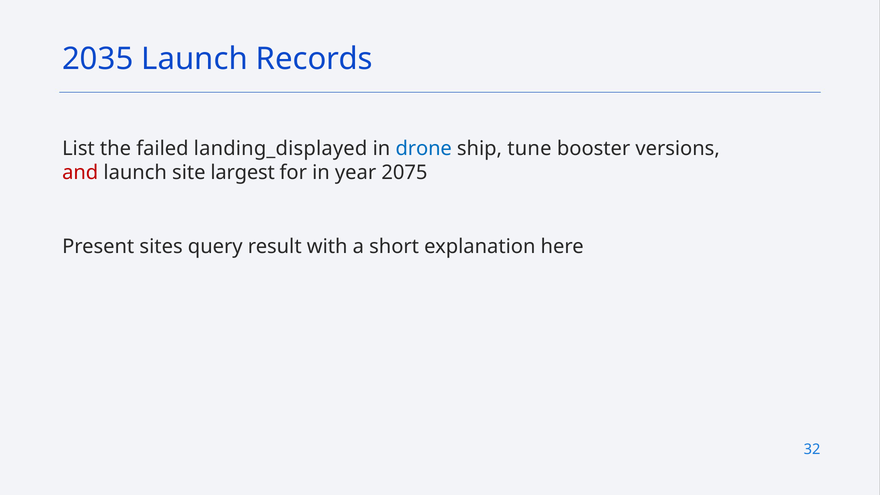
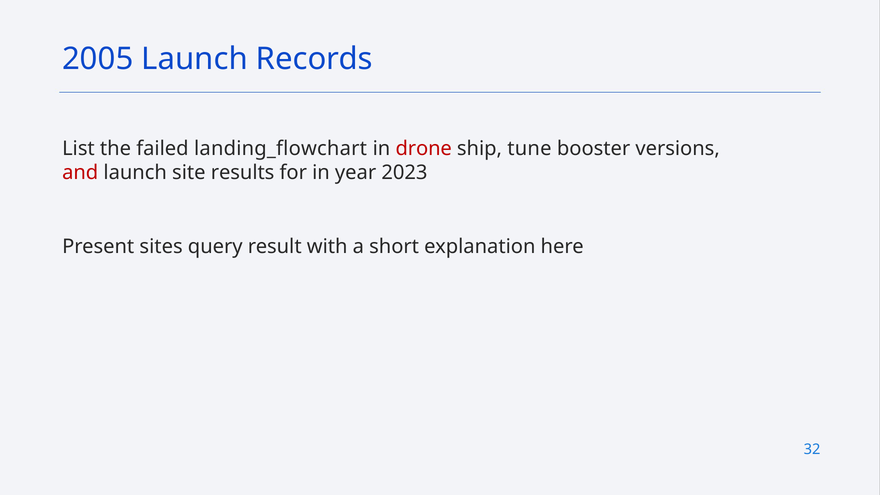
2035: 2035 -> 2005
landing_displayed: landing_displayed -> landing_flowchart
drone colour: blue -> red
largest: largest -> results
2075: 2075 -> 2023
